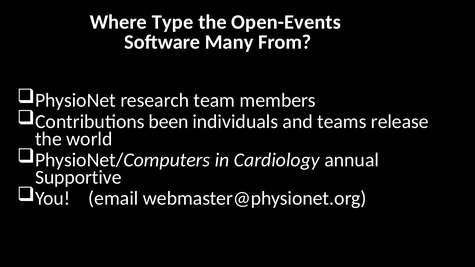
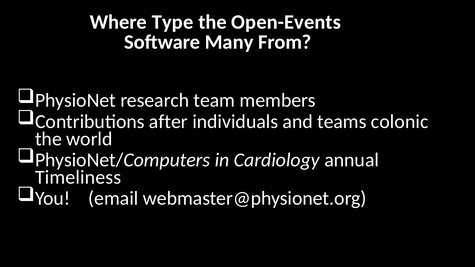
been: been -> after
release: release -> colonic
Supportive: Supportive -> Timeliness
